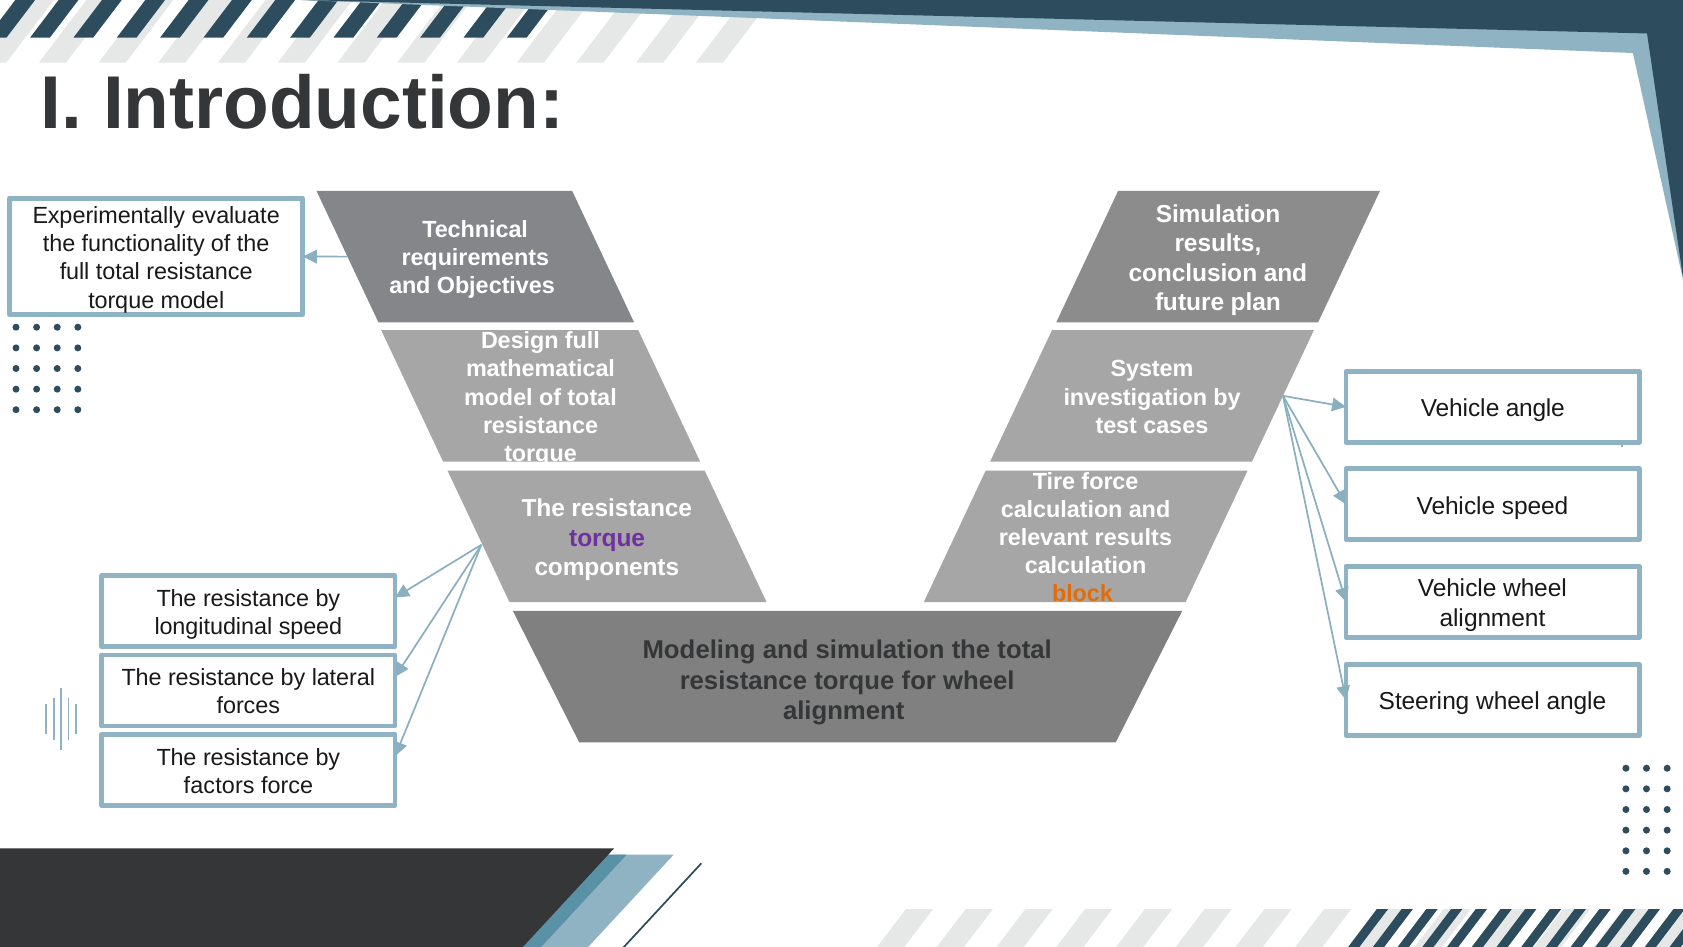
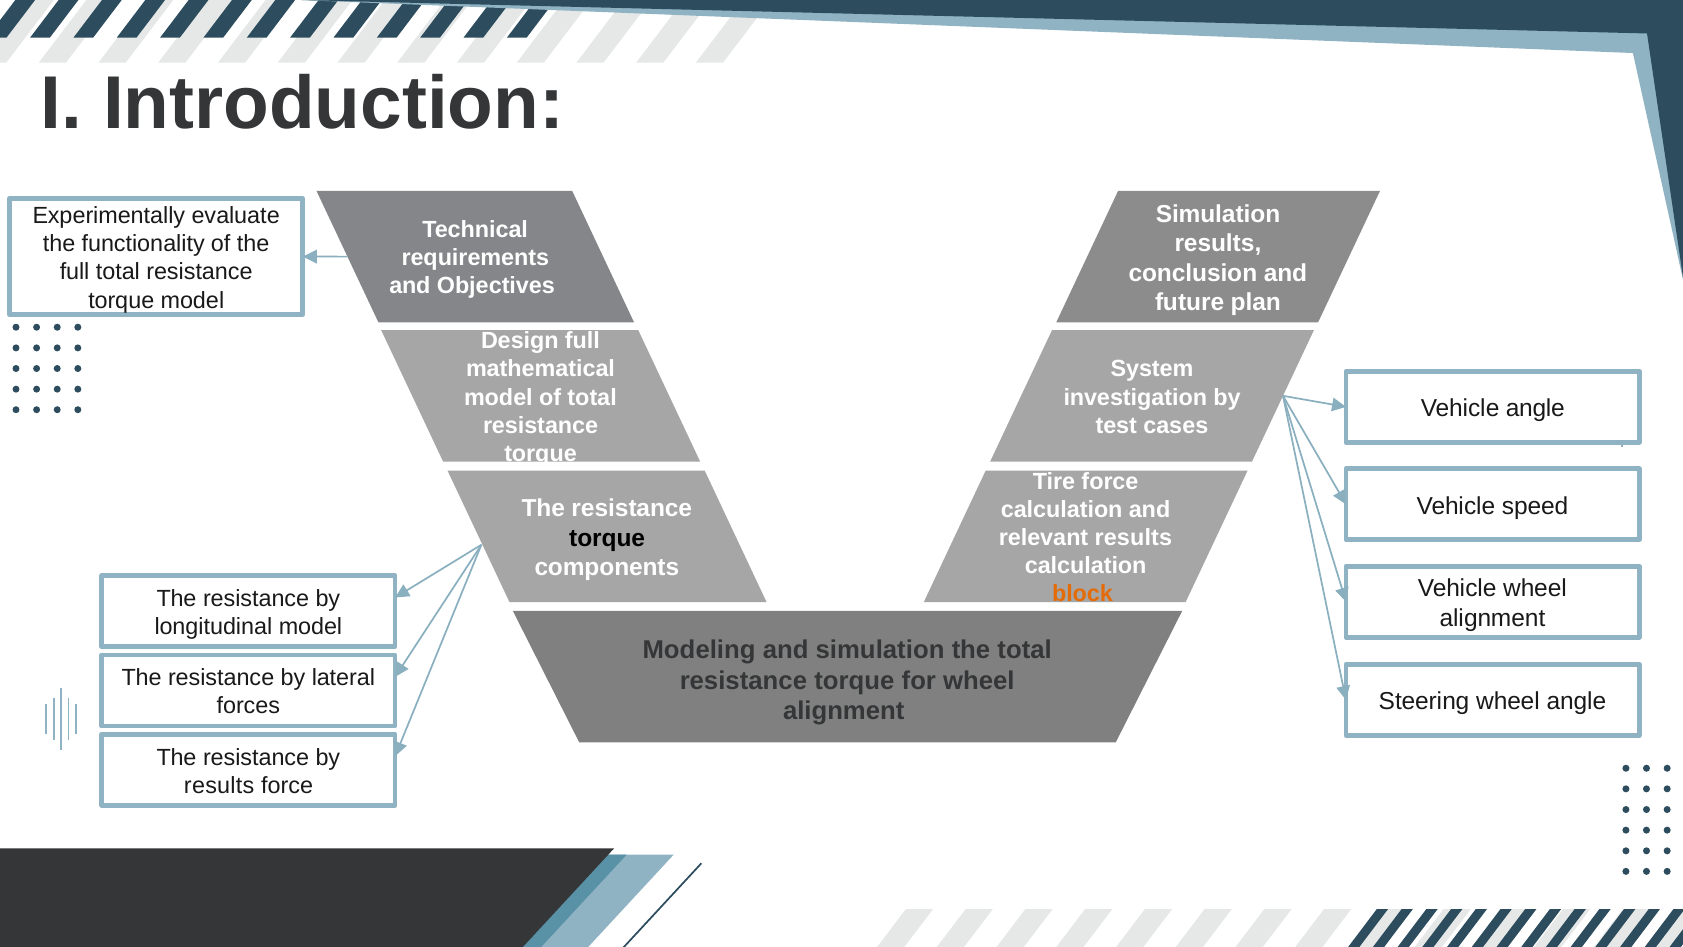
torque at (607, 538) colour: purple -> black
longitudinal speed: speed -> model
factors at (219, 785): factors -> results
